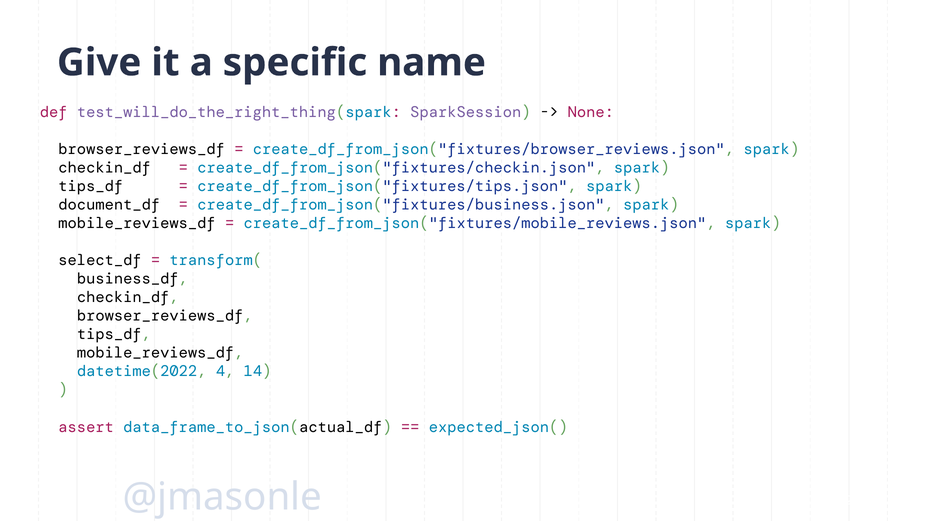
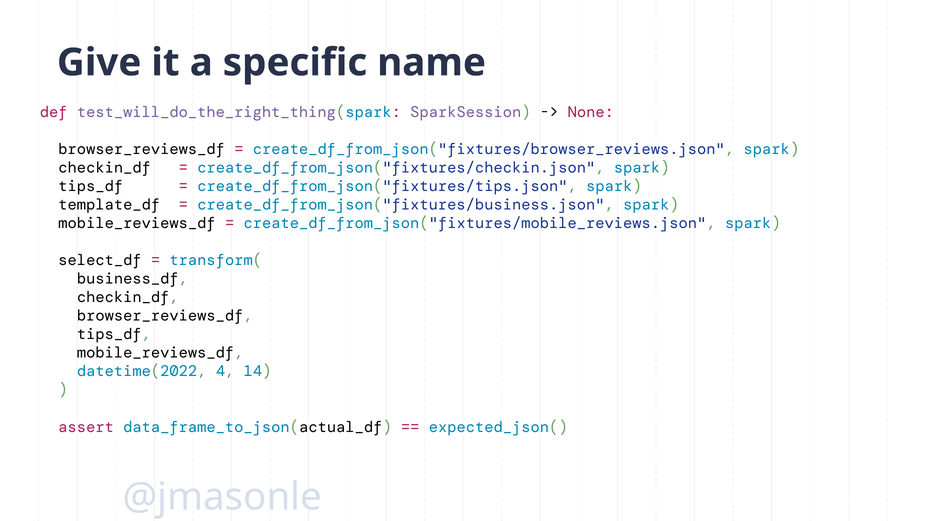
document_df: document_df -> template_df
